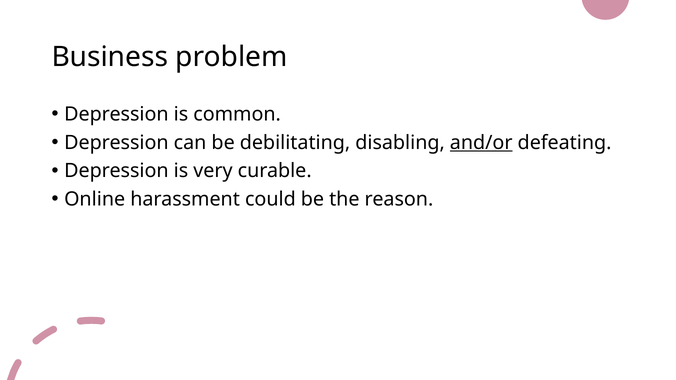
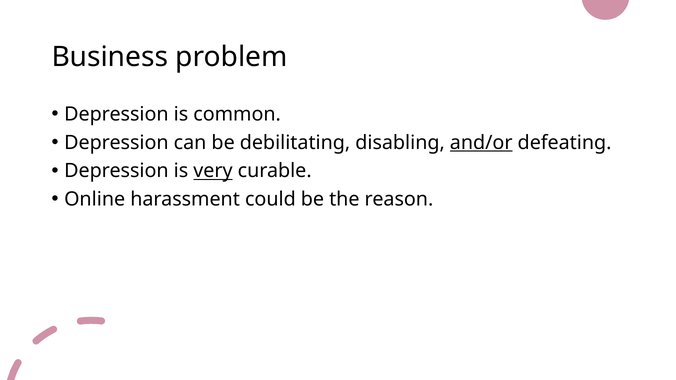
very underline: none -> present
